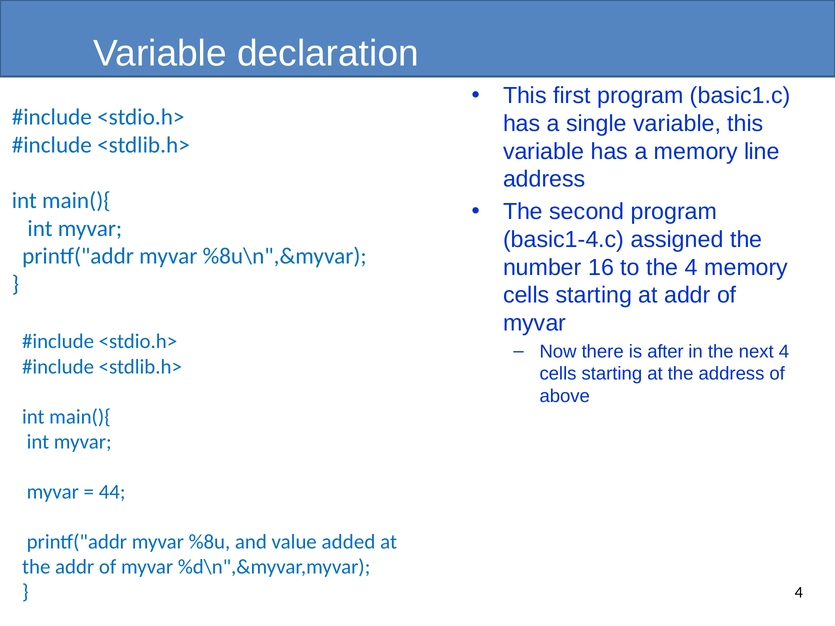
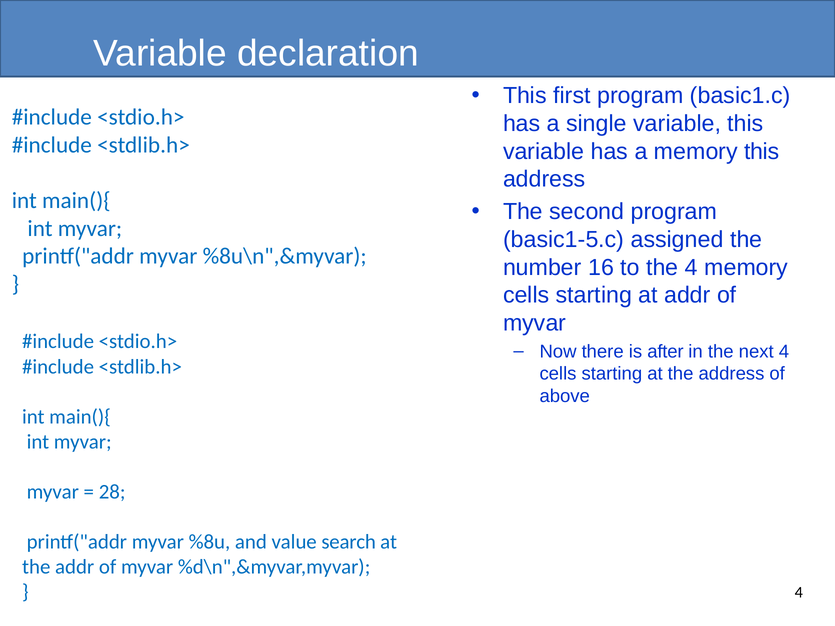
memory line: line -> this
basic1-4.c: basic1-4.c -> basic1-5.c
44: 44 -> 28
added: added -> search
